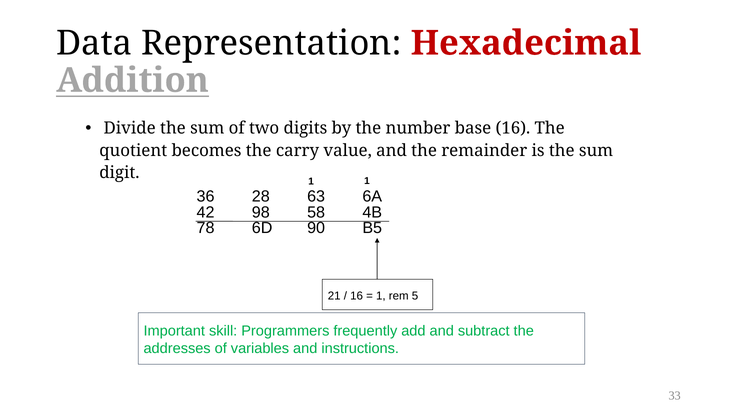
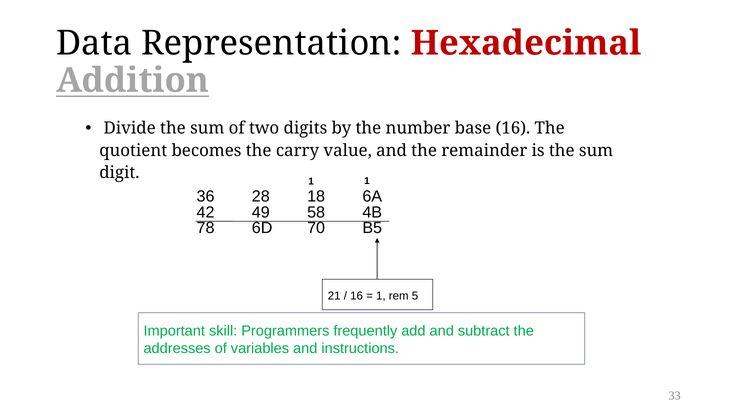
63: 63 -> 18
98: 98 -> 49
90: 90 -> 70
